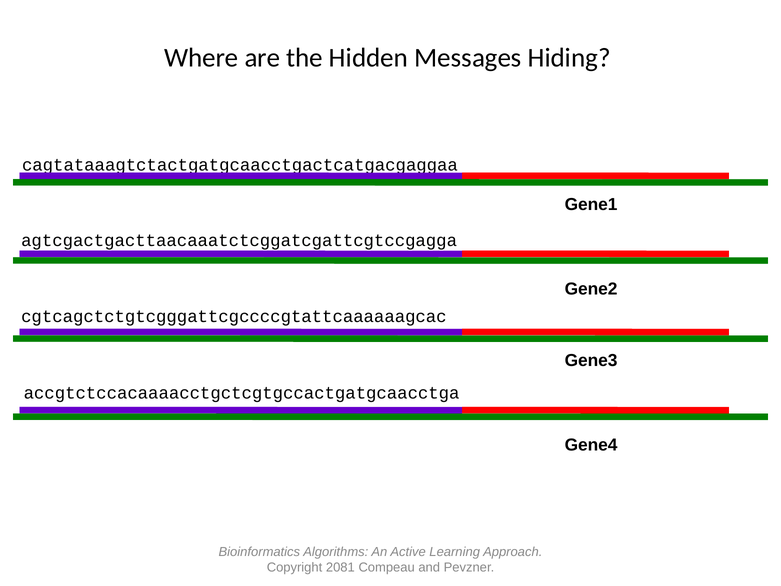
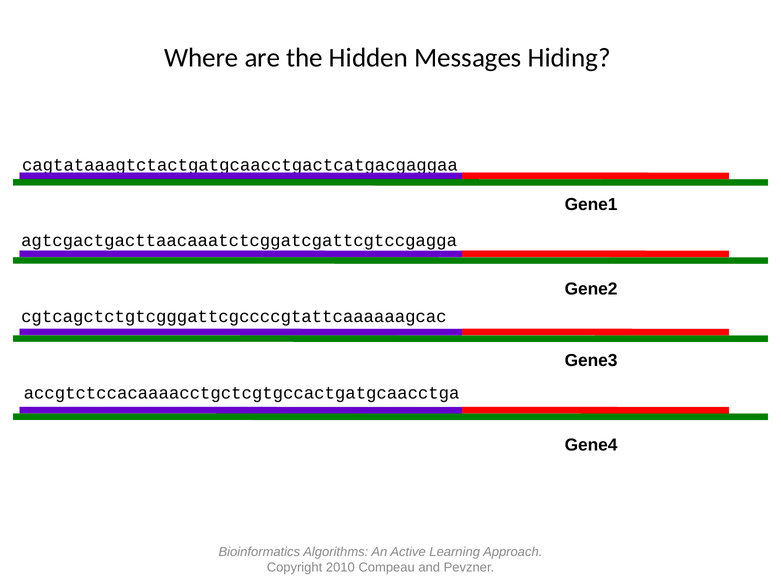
2081: 2081 -> 2010
